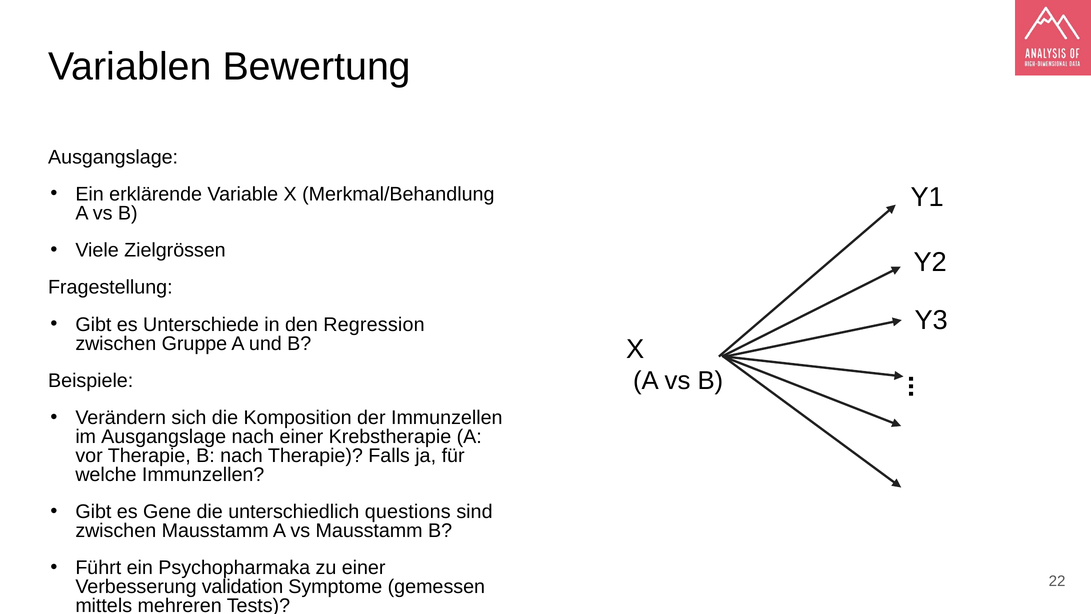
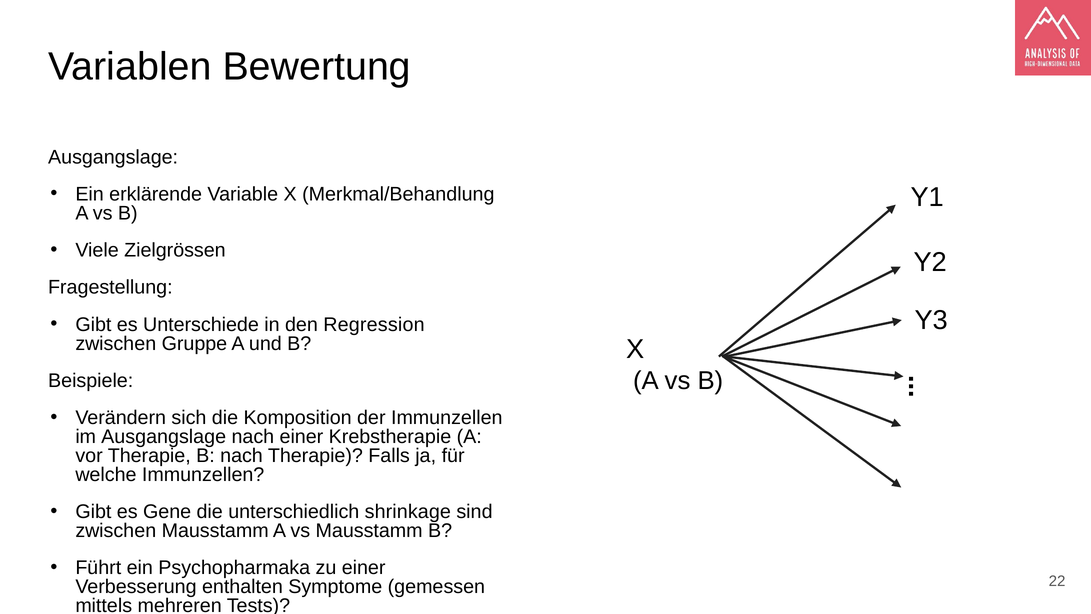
questions: questions -> shrinkage
validation: validation -> enthalten
